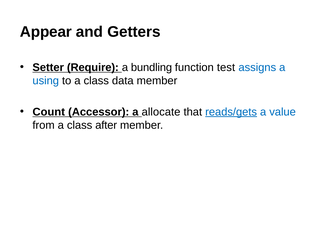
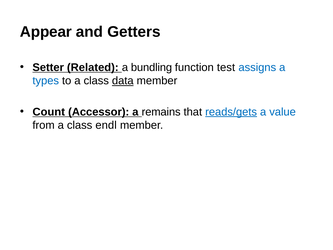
Require: Require -> Related
using: using -> types
data underline: none -> present
allocate: allocate -> remains
after: after -> endl
